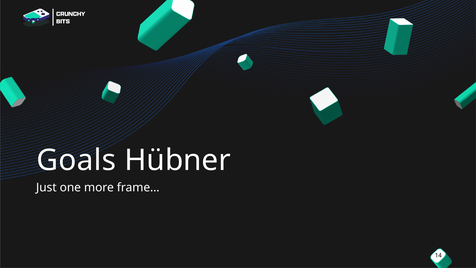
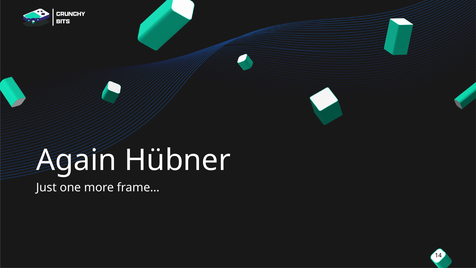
Goals: Goals -> Again
